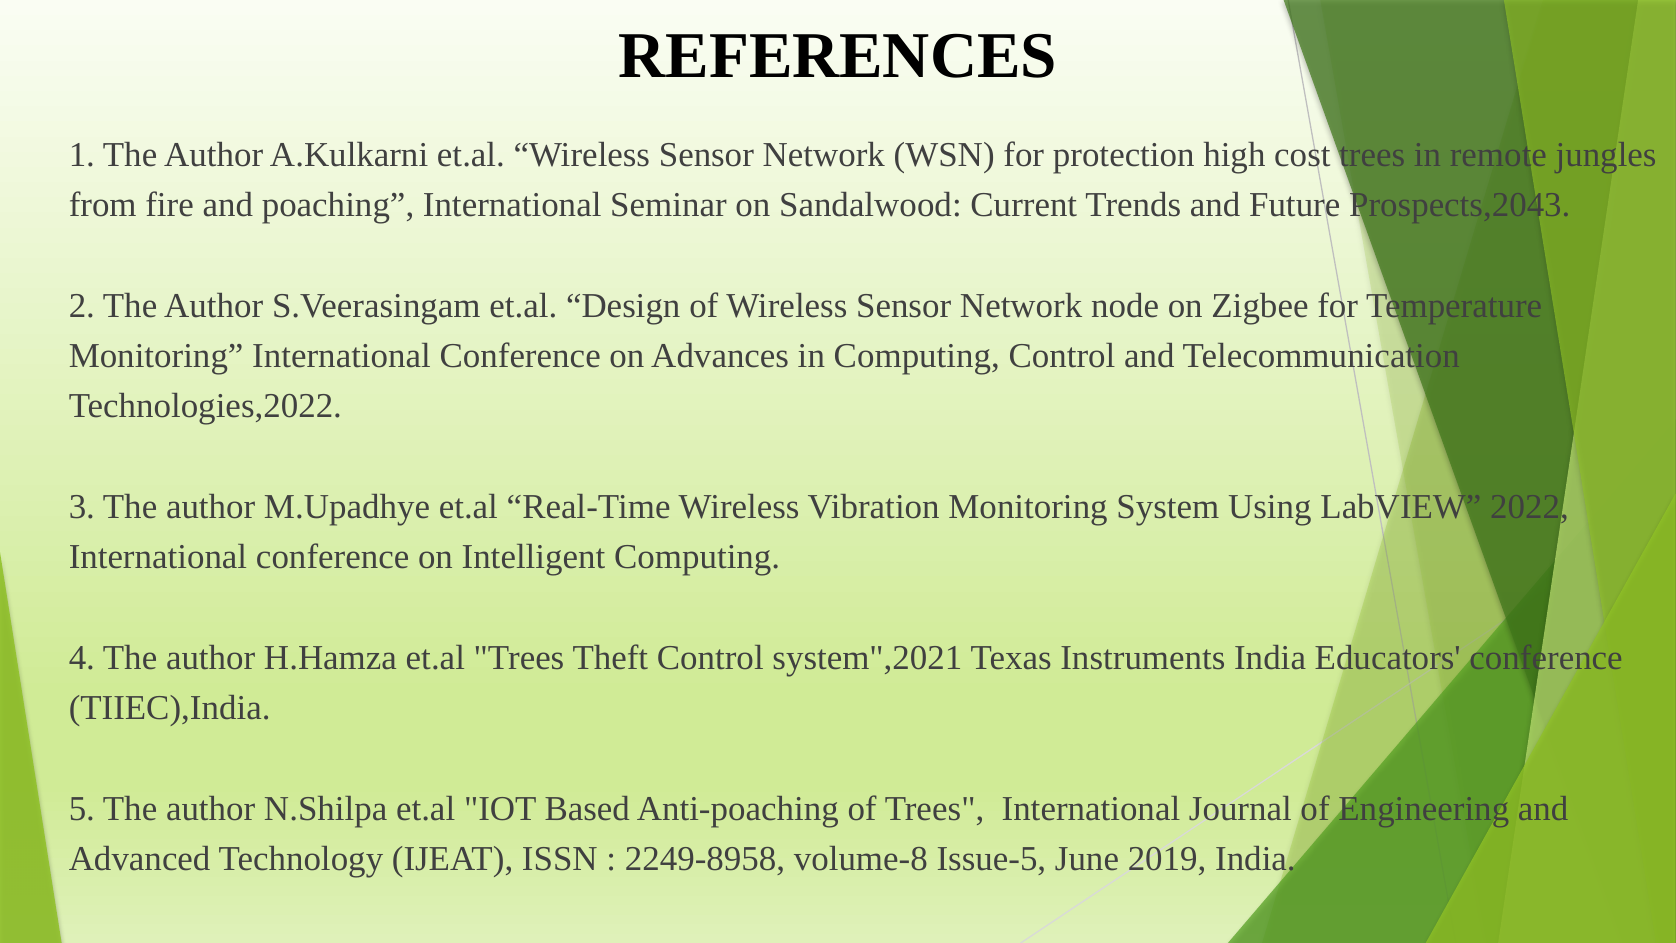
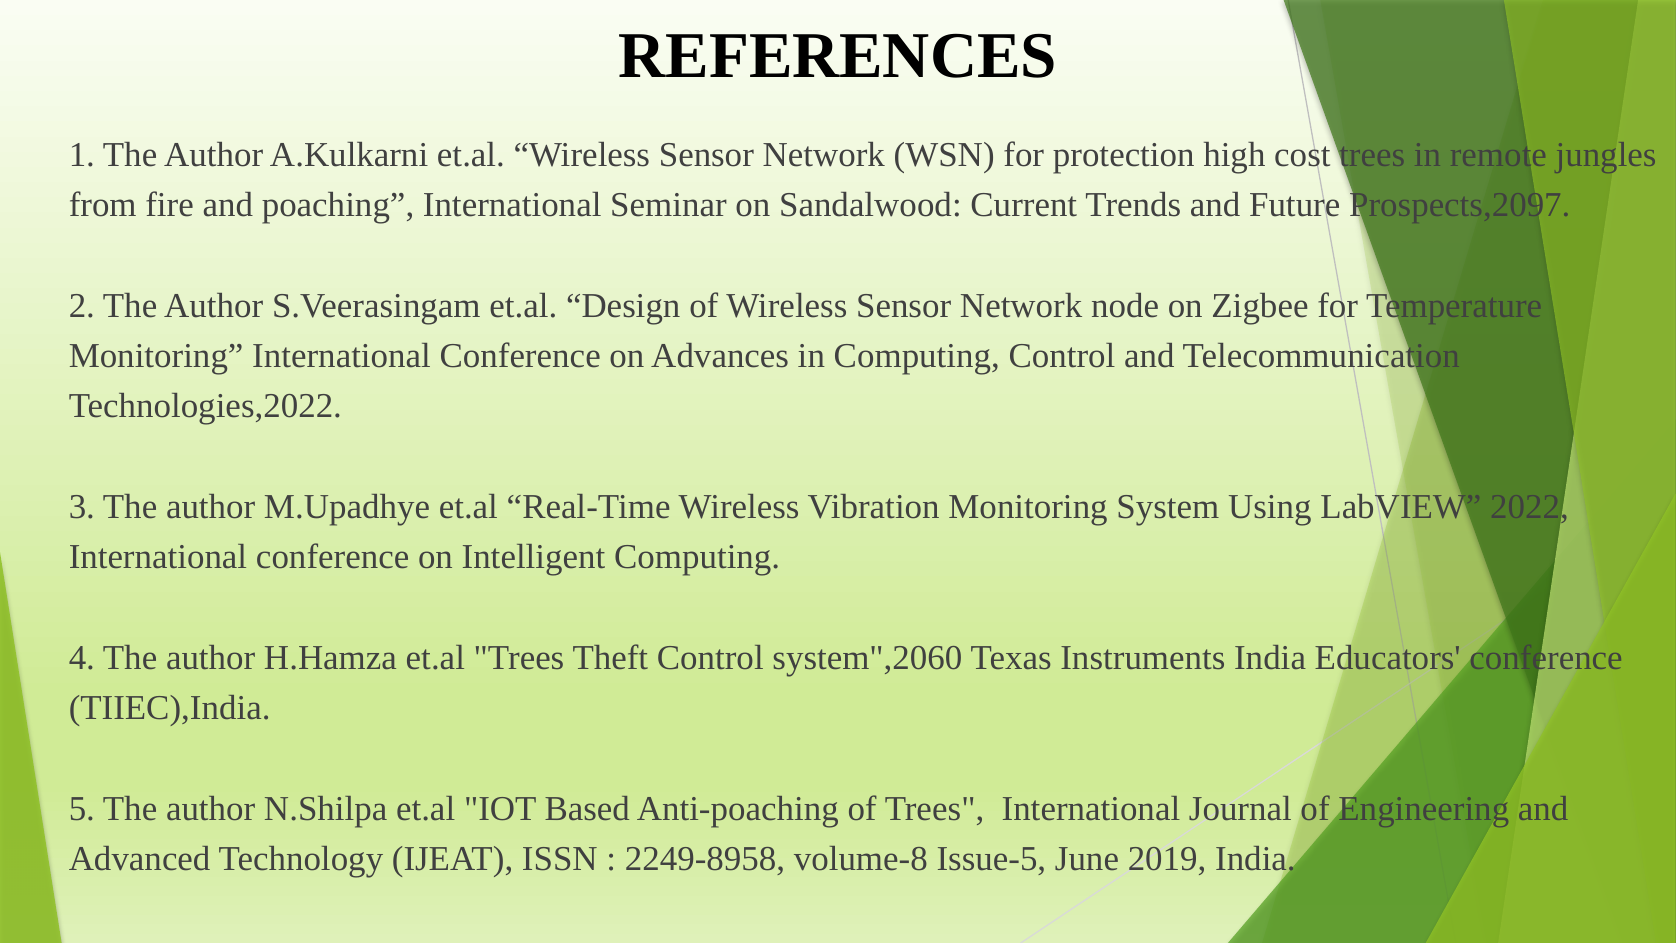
Prospects,2043: Prospects,2043 -> Prospects,2097
system",2021: system",2021 -> system",2060
